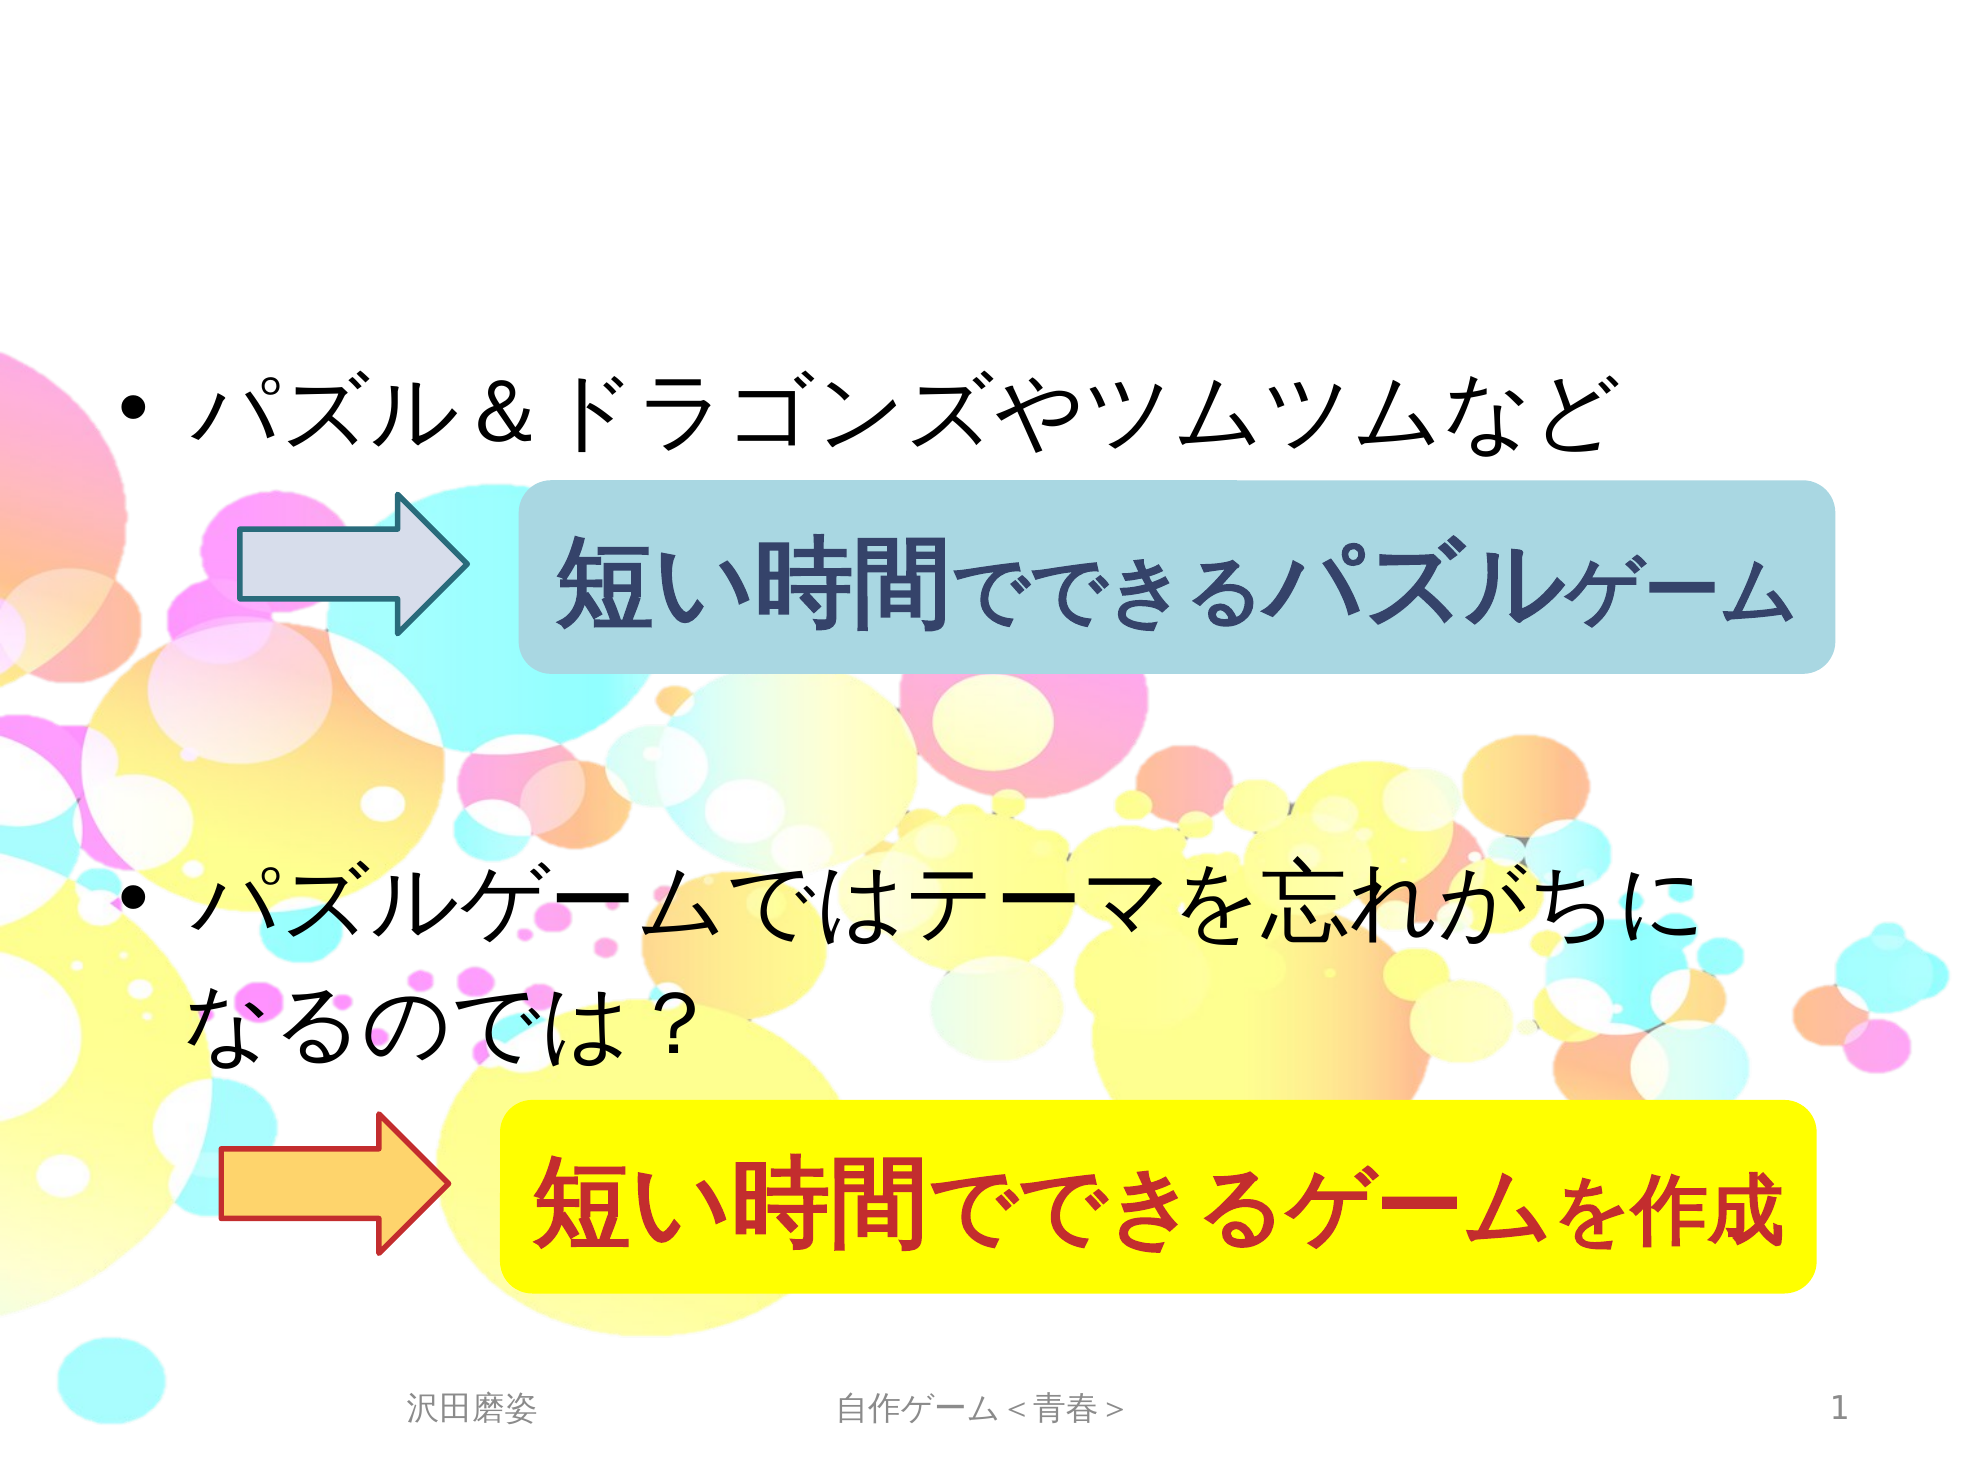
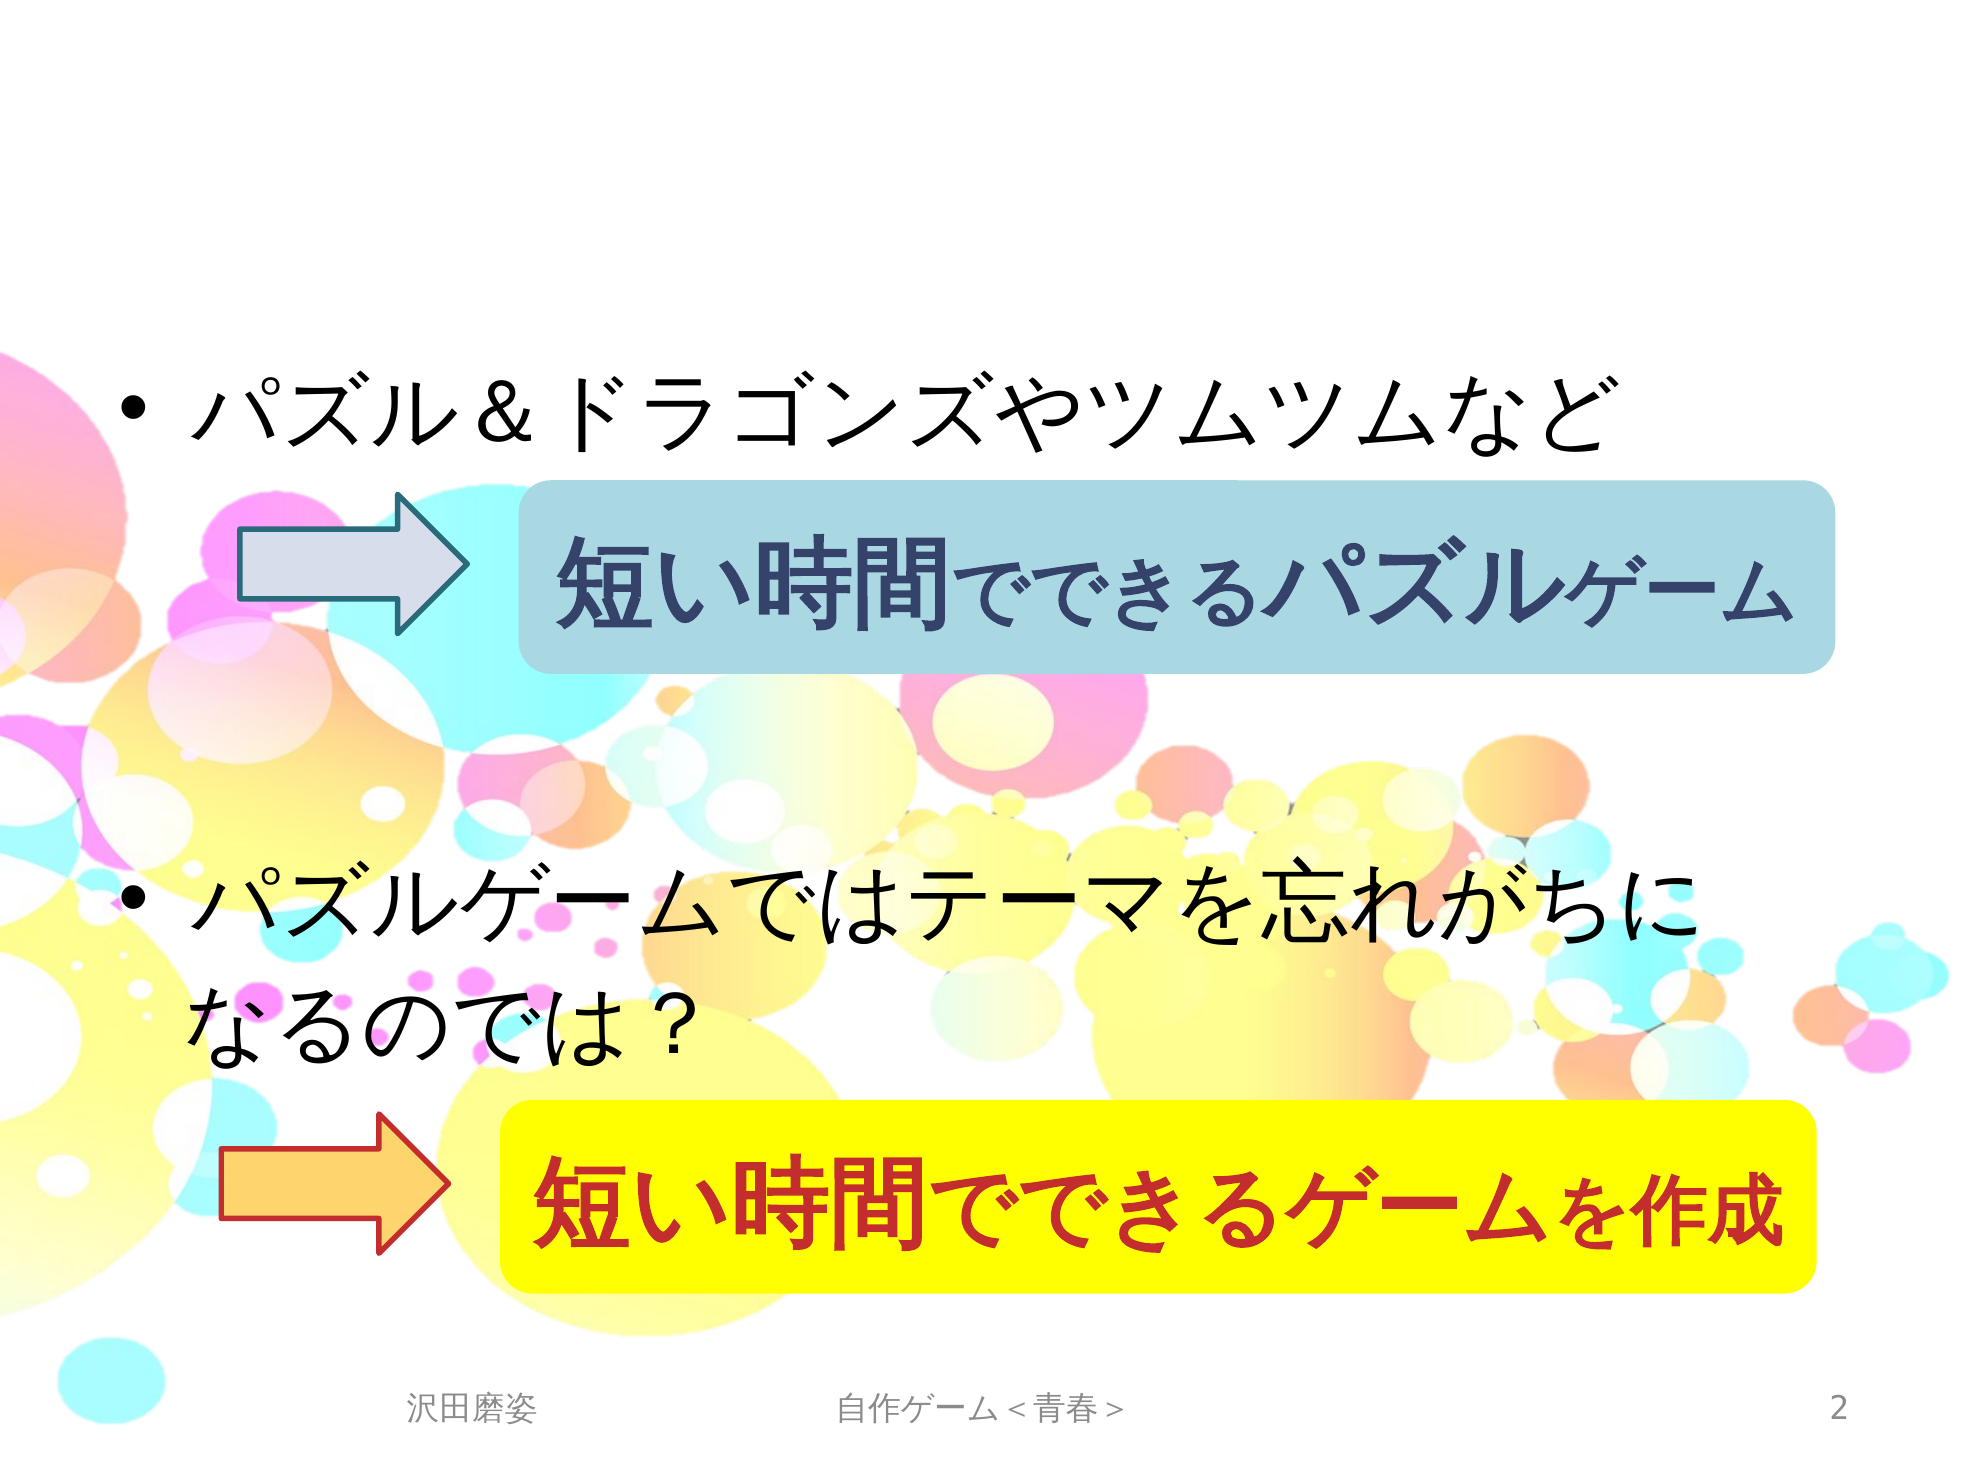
1: 1 -> 2
